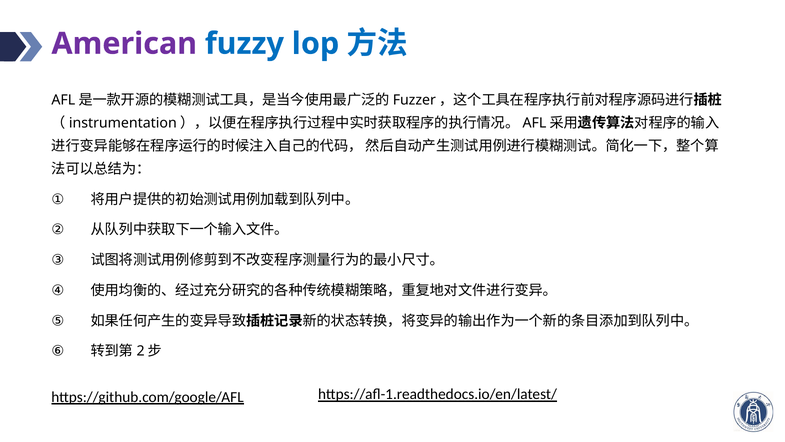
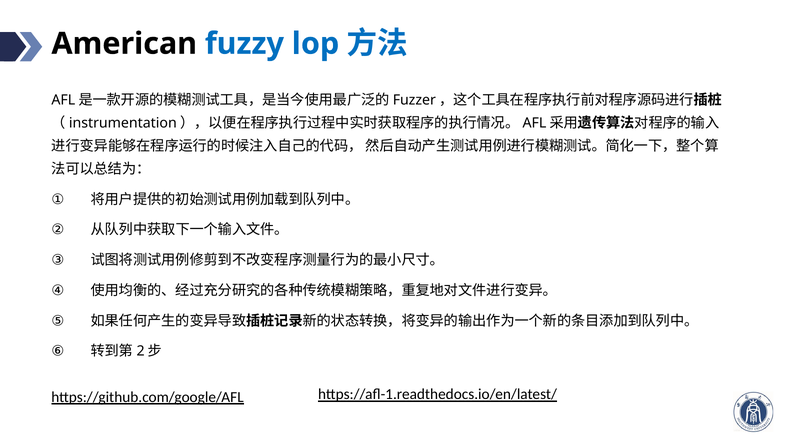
American colour: purple -> black
